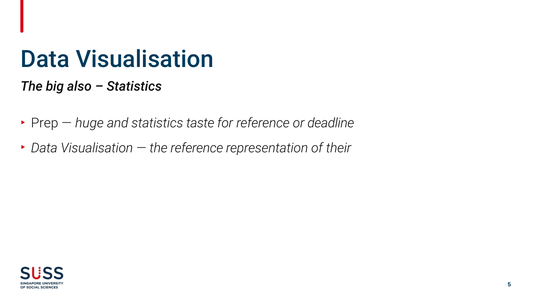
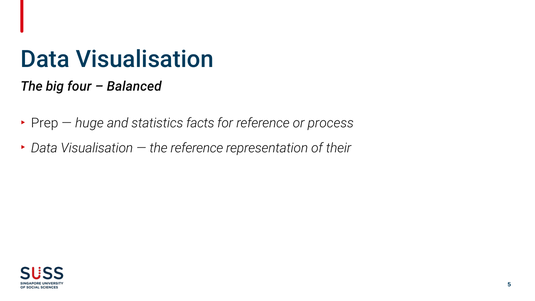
also: also -> four
Statistics at (134, 86): Statistics -> Balanced
taste: taste -> facts
deadline: deadline -> process
